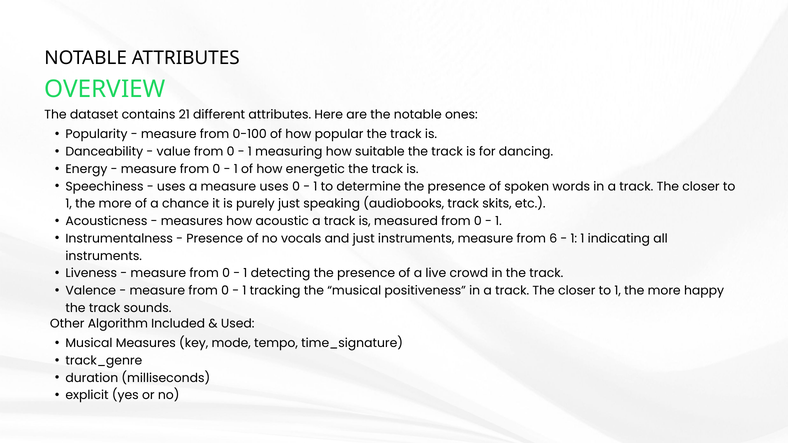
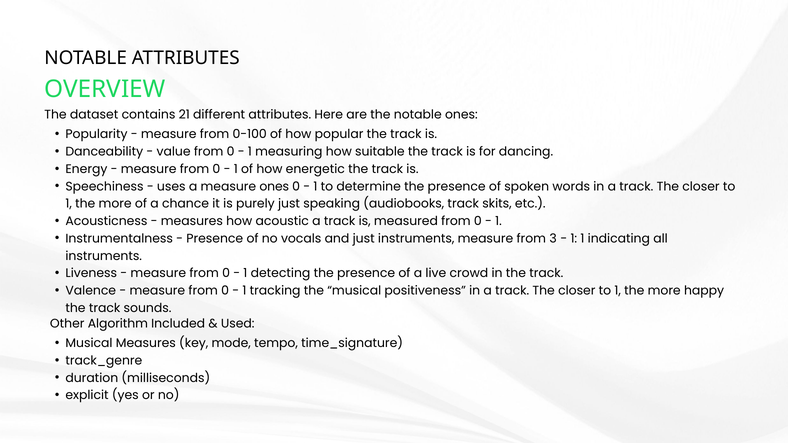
measure uses: uses -> ones
6: 6 -> 3
